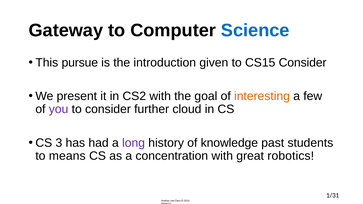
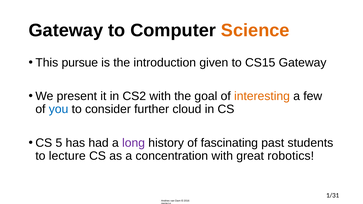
Science colour: blue -> orange
CS15 Consider: Consider -> Gateway
you colour: purple -> blue
3: 3 -> 5
knowledge: knowledge -> fascinating
means: means -> lecture
